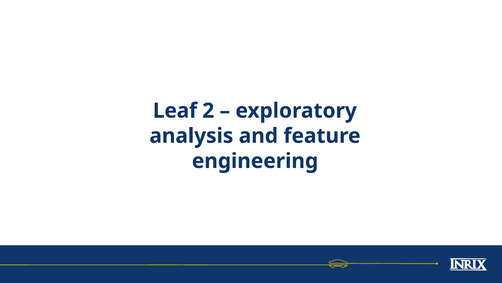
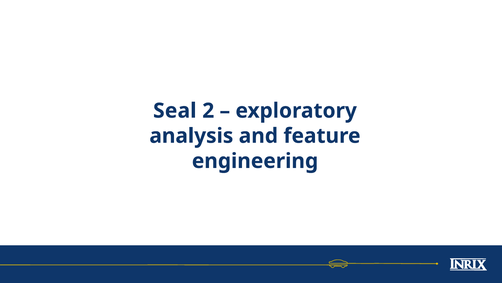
Leaf: Leaf -> Seal
